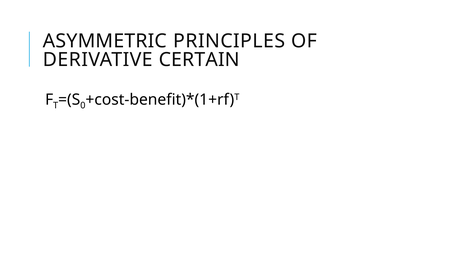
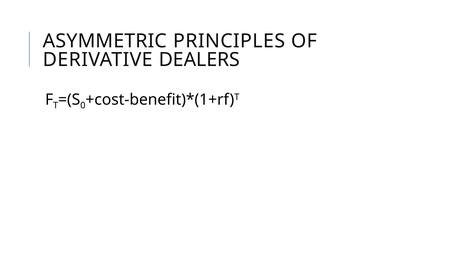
CERTAIN: CERTAIN -> DEALERS
